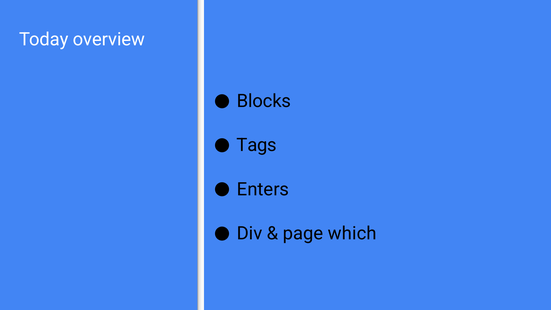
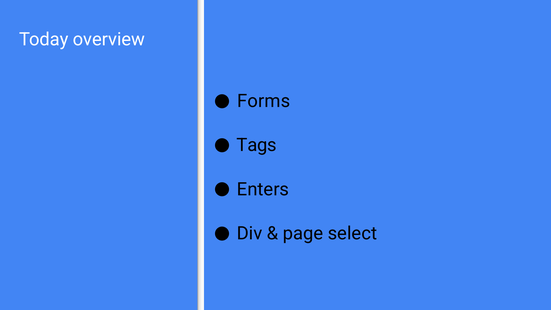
Blocks: Blocks -> Forms
which: which -> select
